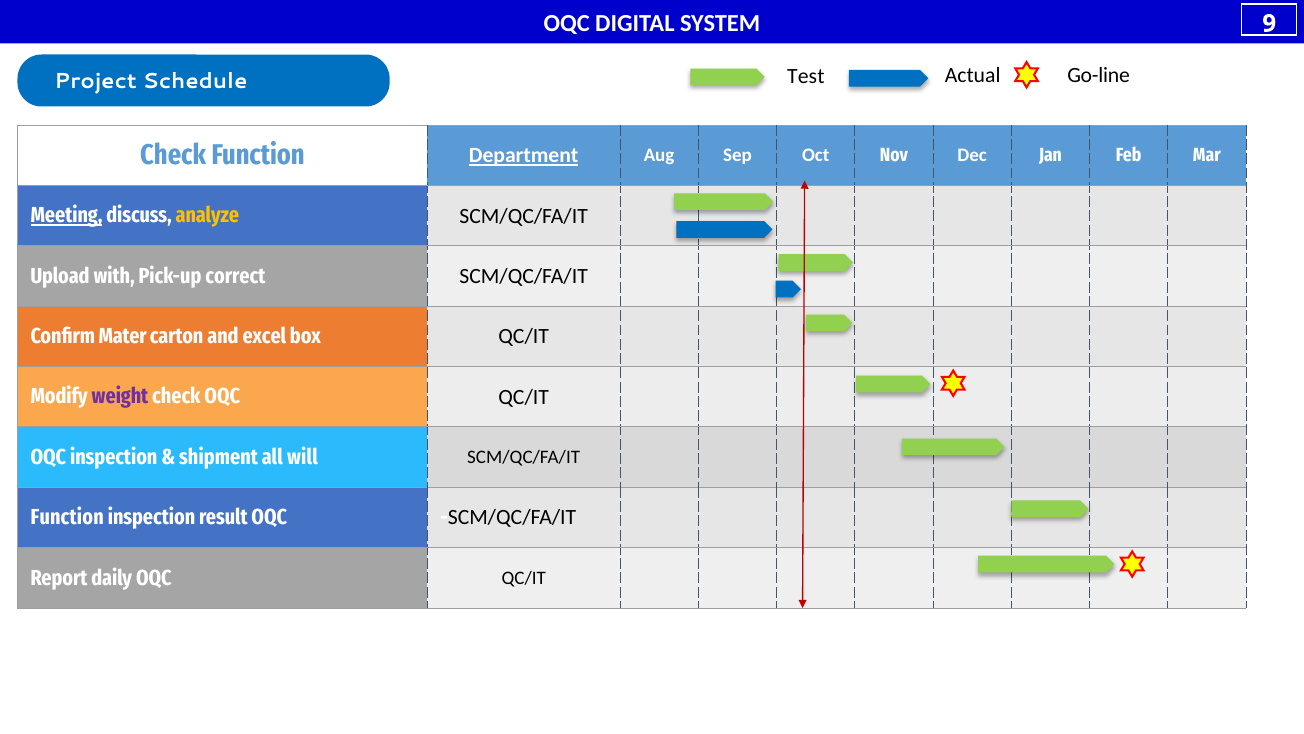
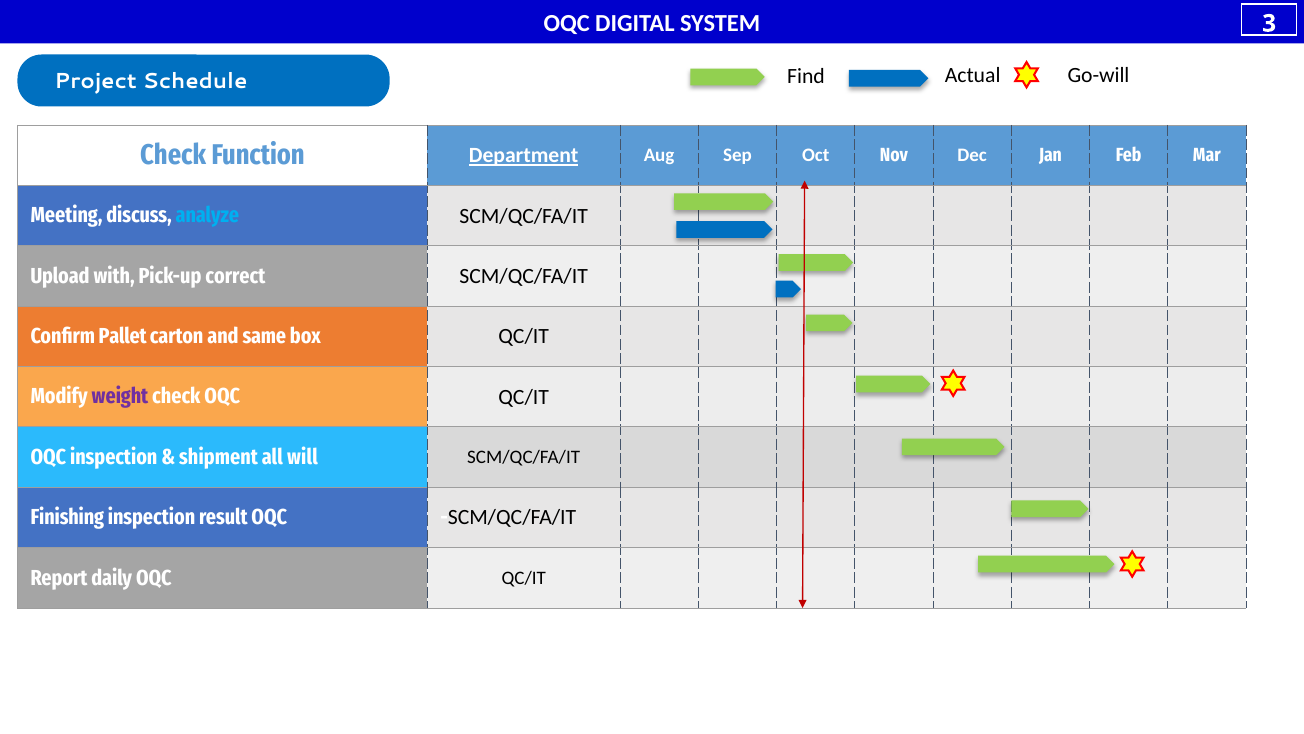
9: 9 -> 3
Test: Test -> Find
Go-line: Go-line -> Go-will
Meeting underline: present -> none
analyze colour: yellow -> light blue
Mater: Mater -> Pallet
excel: excel -> same
Function at (67, 517): Function -> Finishing
